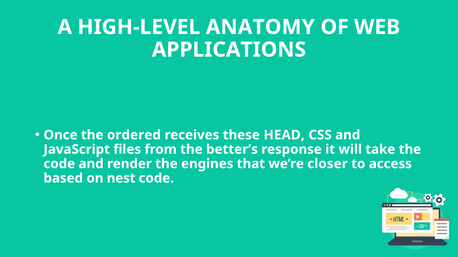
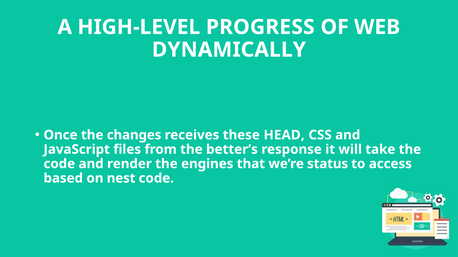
ANATOMY: ANATOMY -> PROGRESS
APPLICATIONS: APPLICATIONS -> DYNAMICALLY
ordered: ordered -> changes
closer: closer -> status
